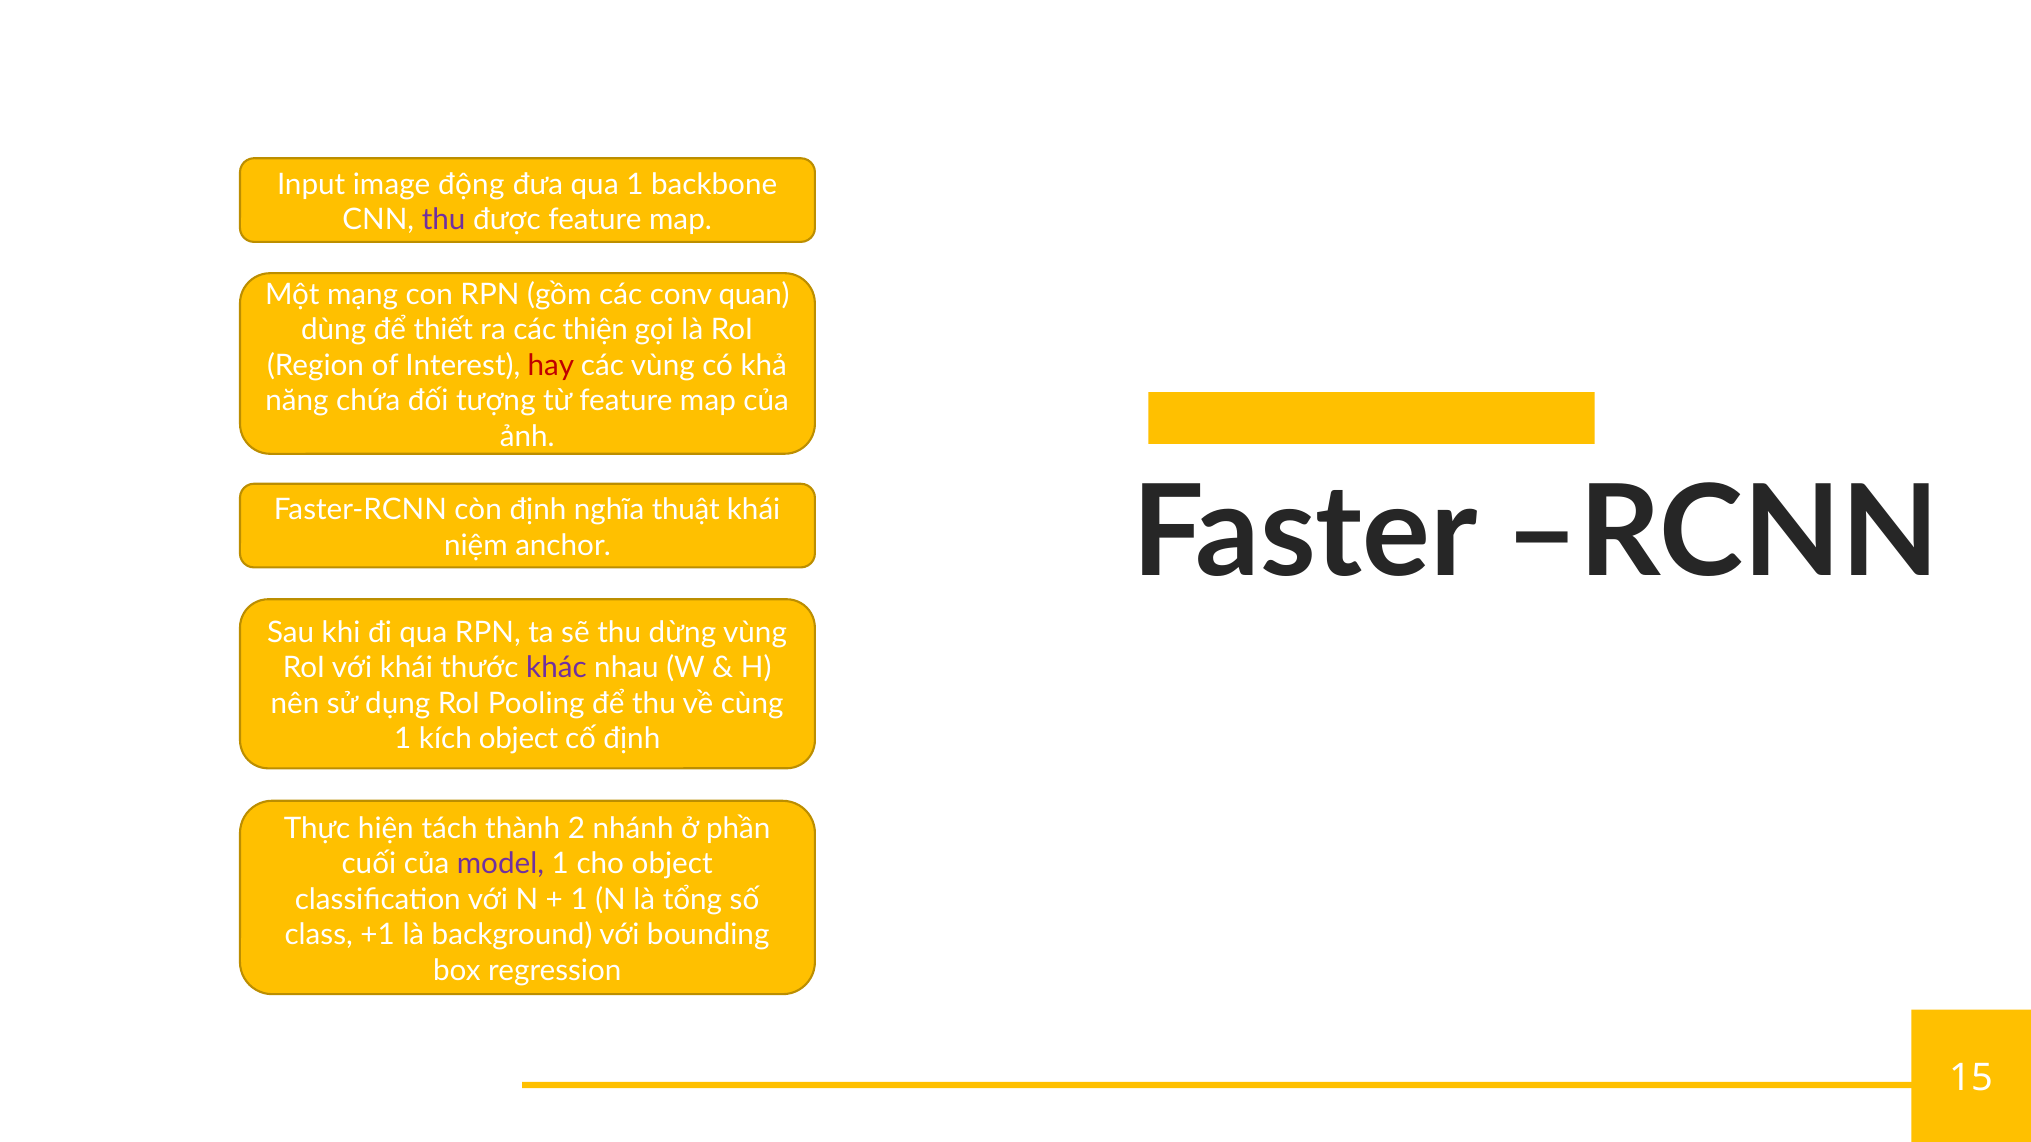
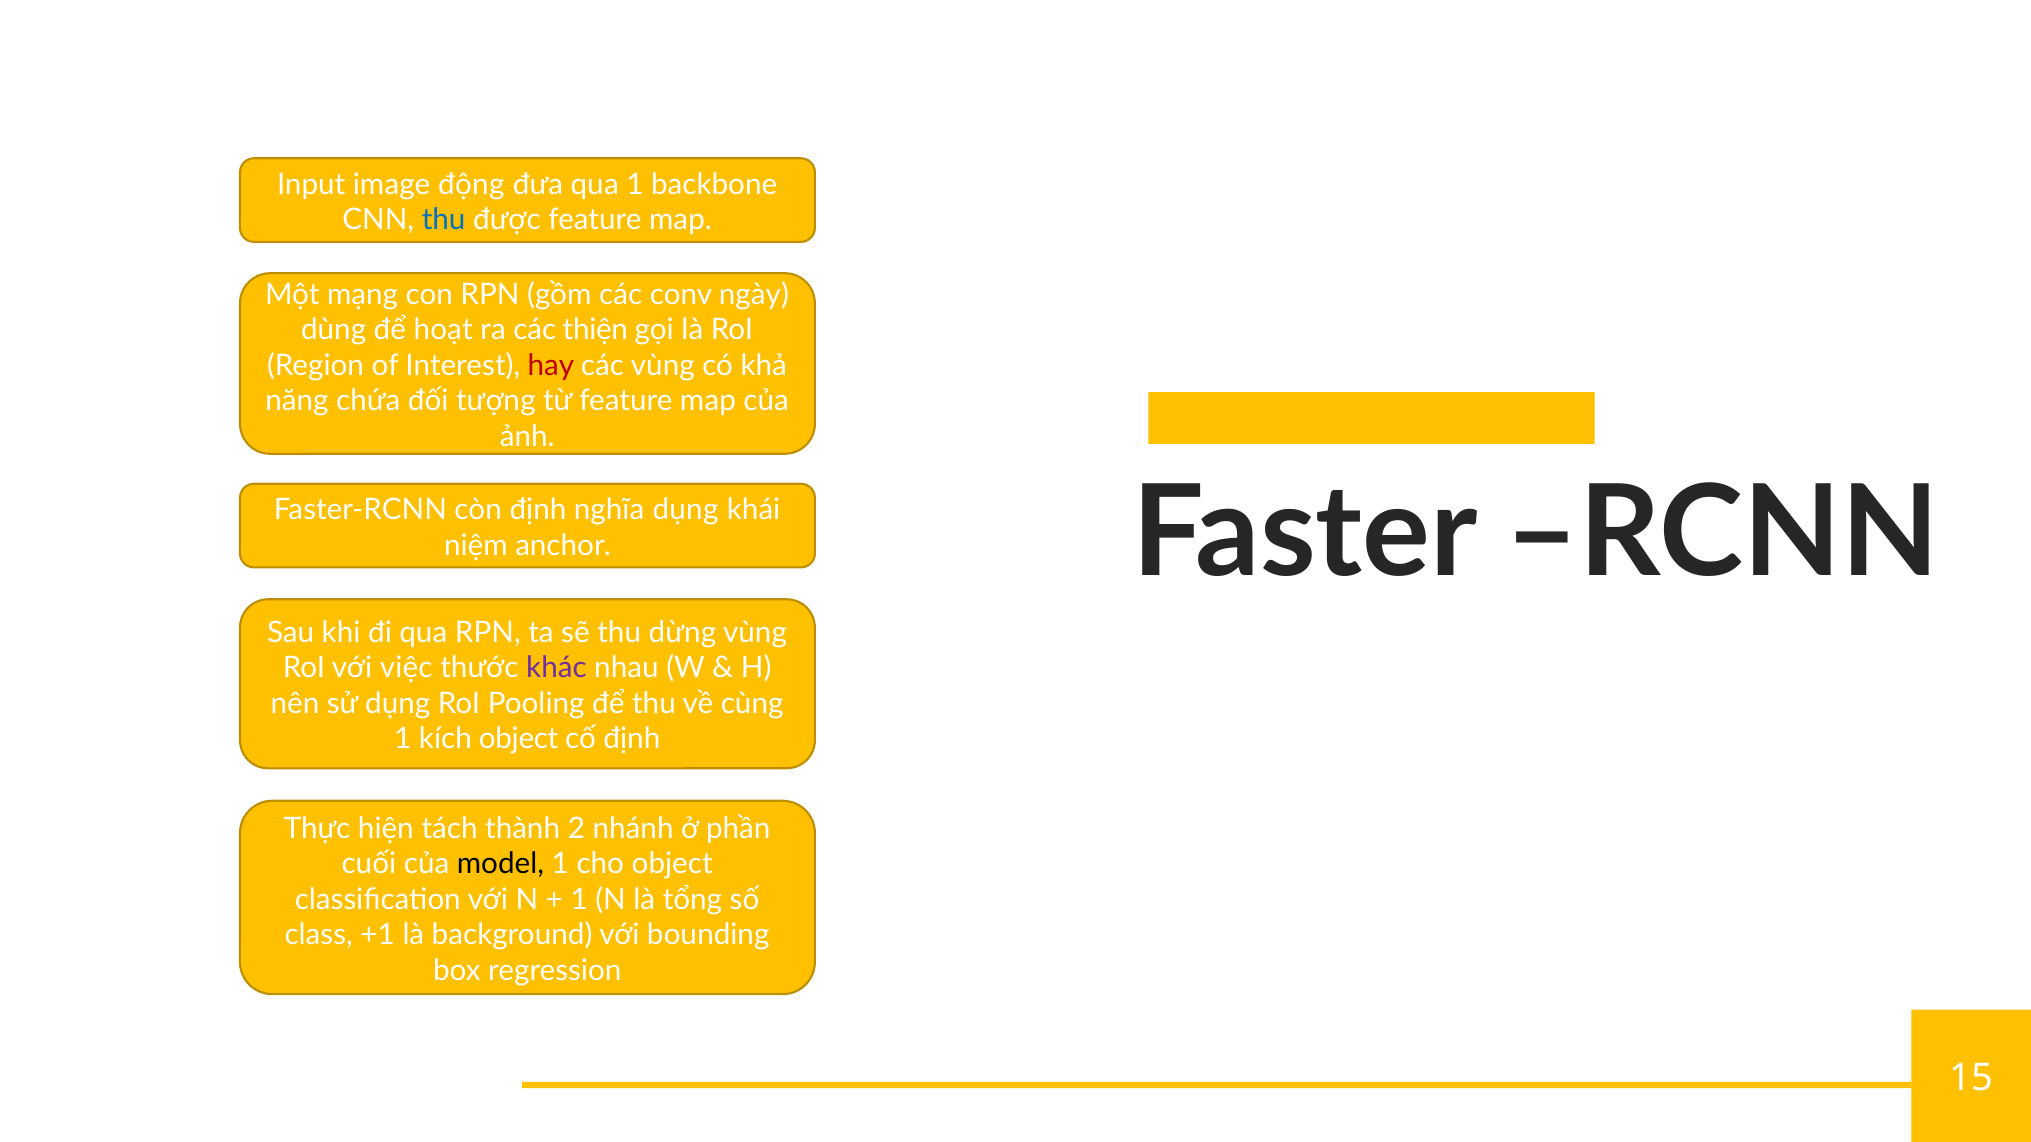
thu at (444, 220) colour: purple -> blue
quan: quan -> ngày
thiết: thiết -> hoạt
nghĩa thuật: thuật -> dụng
với khái: khái -> việc
model colour: purple -> black
